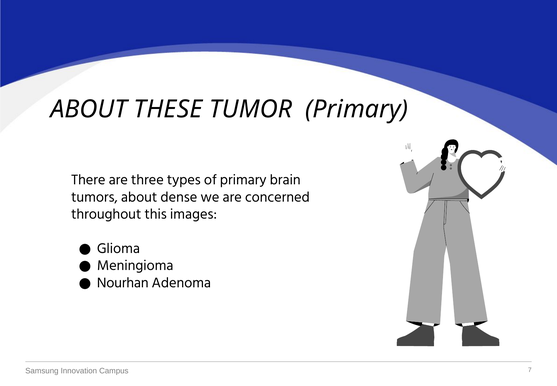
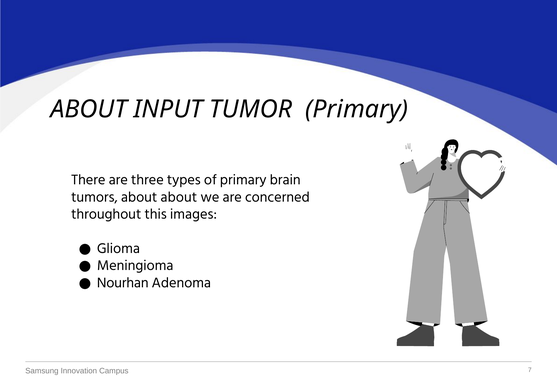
THESE: THESE -> INPUT
about dense: dense -> about
